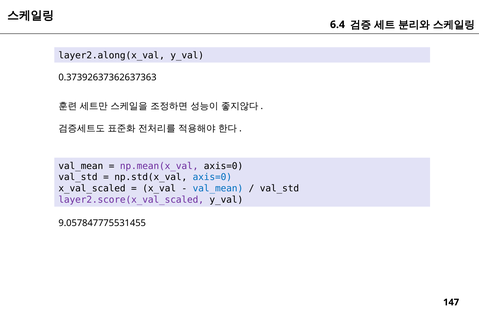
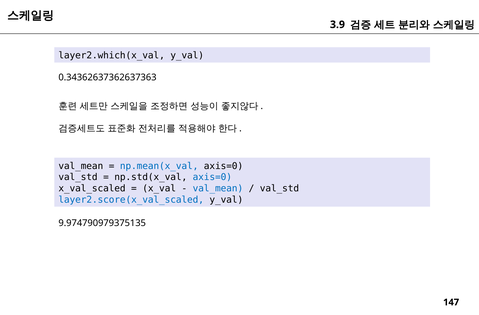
6.4: 6.4 -> 3.9
layer2.along(x_val: layer2.along(x_val -> layer2.which(x_val
0.37392637362637363: 0.37392637362637363 -> 0.34362637362637363
np.mean(x_val colour: purple -> blue
layer2.score(x_val_scaled colour: purple -> blue
9.057847775531455: 9.057847775531455 -> 9.974790979375135
